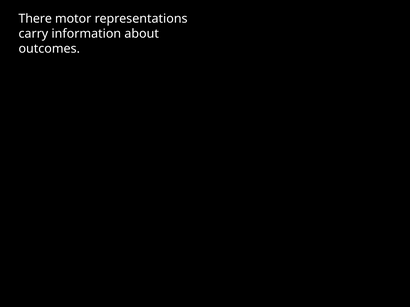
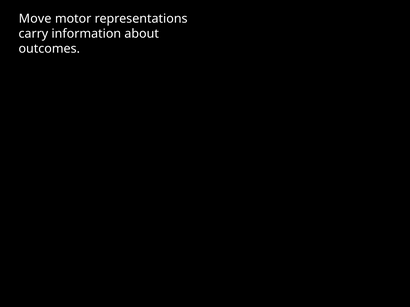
There: There -> Move
